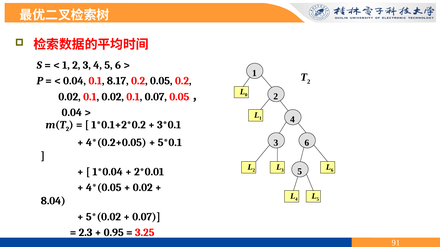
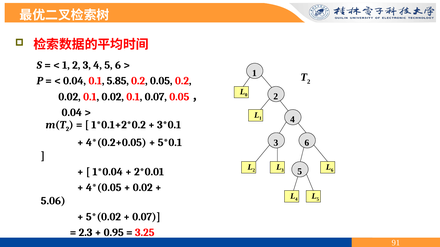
8.17: 8.17 -> 5.85
8.04: 8.04 -> 5.06
